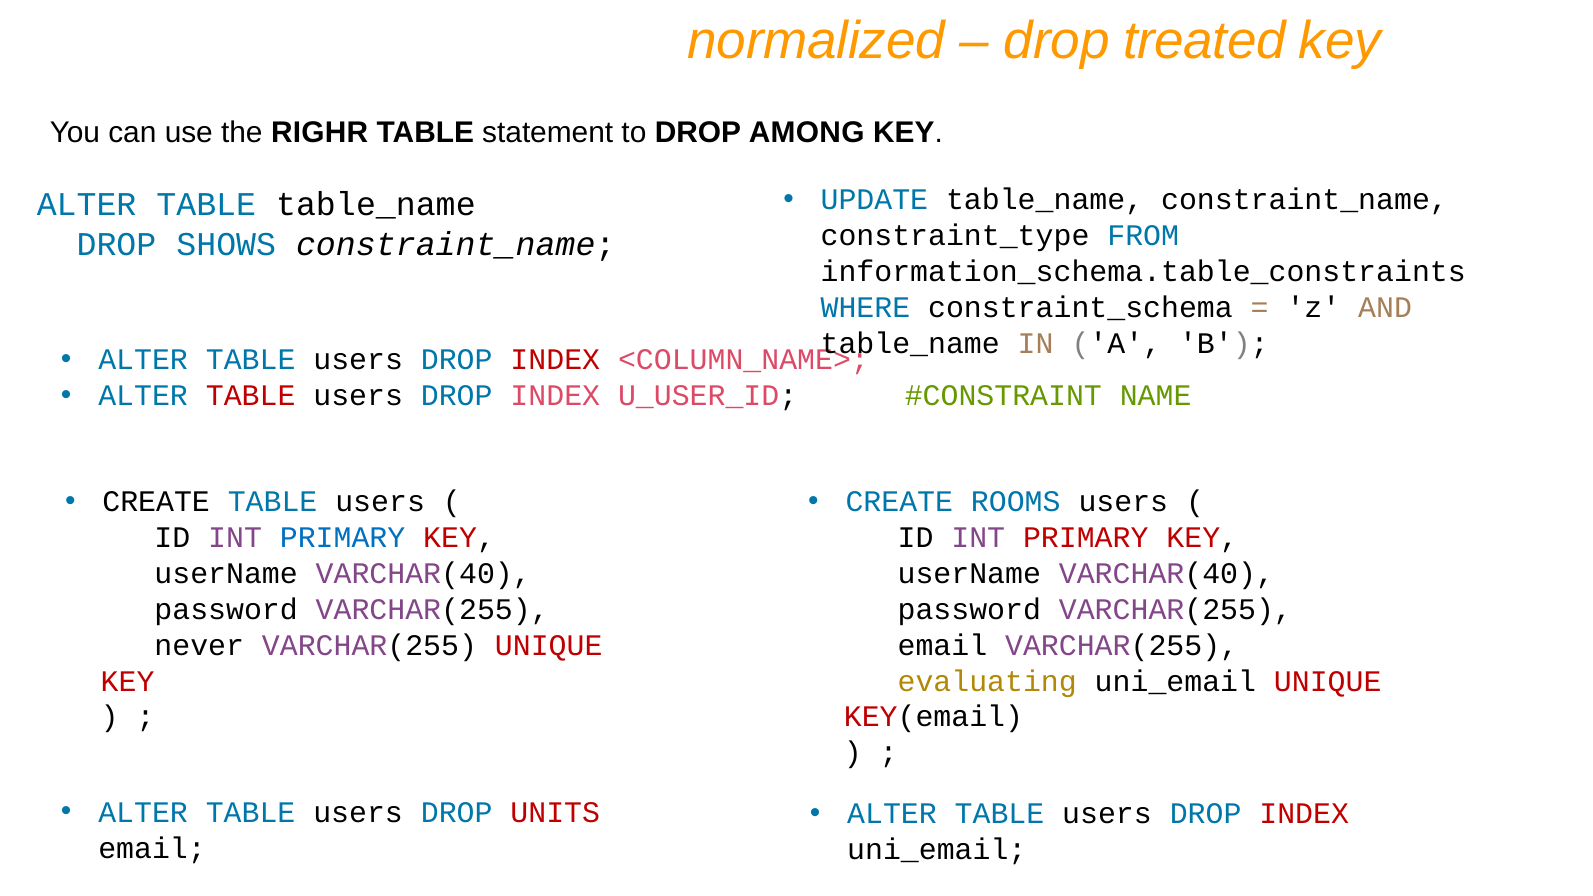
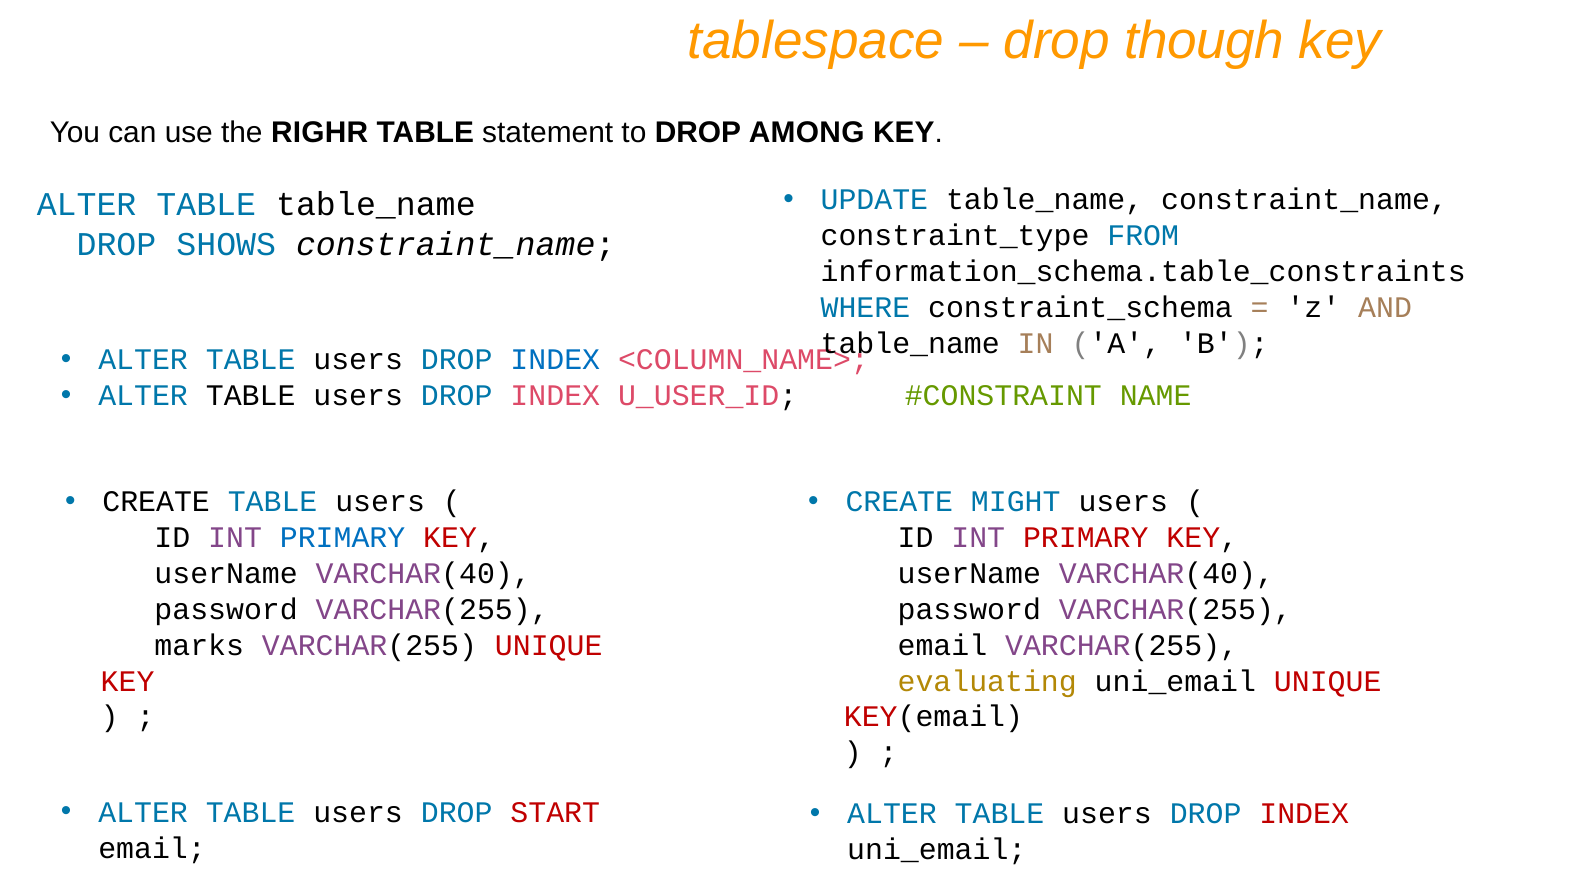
normalized: normalized -> tablespace
treated: treated -> though
INDEX at (555, 360) colour: red -> blue
TABLE at (251, 396) colour: red -> black
ROOMS: ROOMS -> MIGHT
never: never -> marks
UNITS: UNITS -> START
